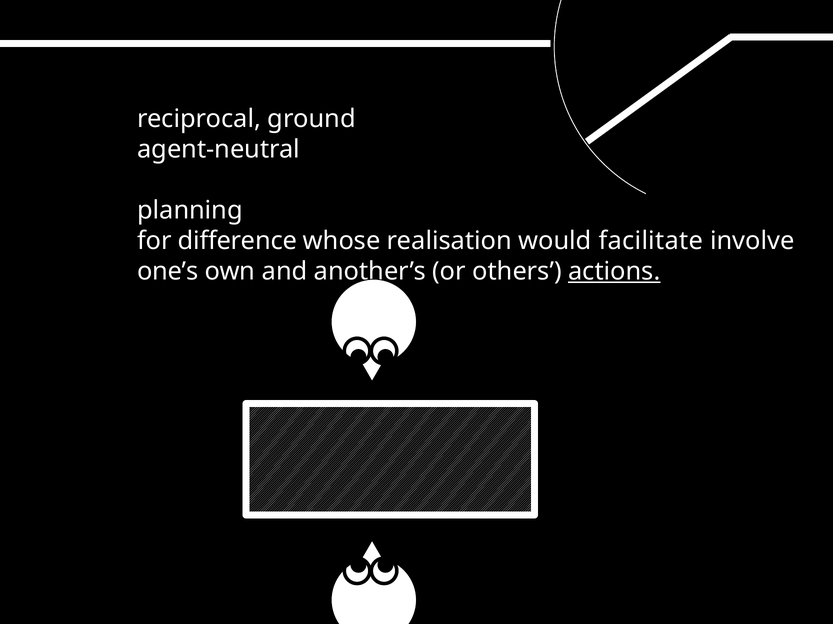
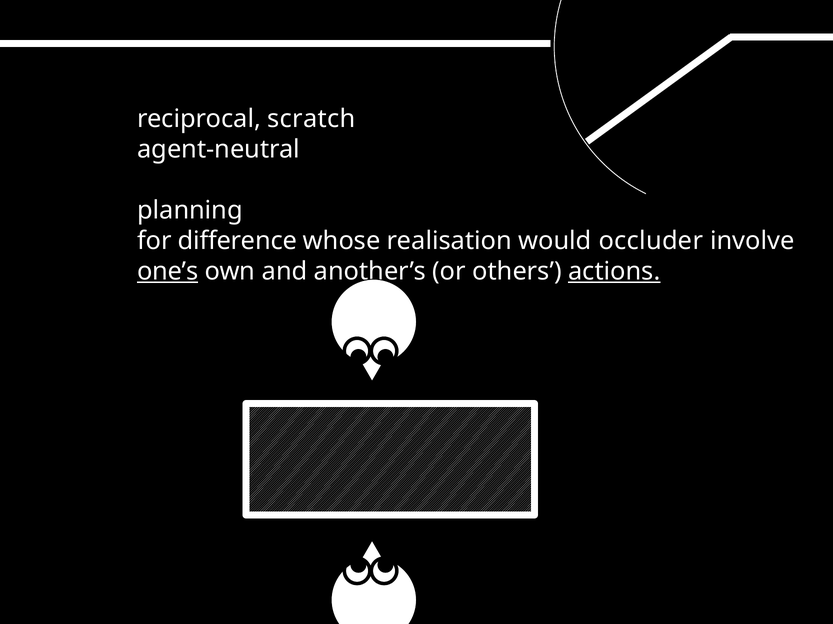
ground: ground -> scratch
facilitate: facilitate -> occluder
one’s underline: none -> present
